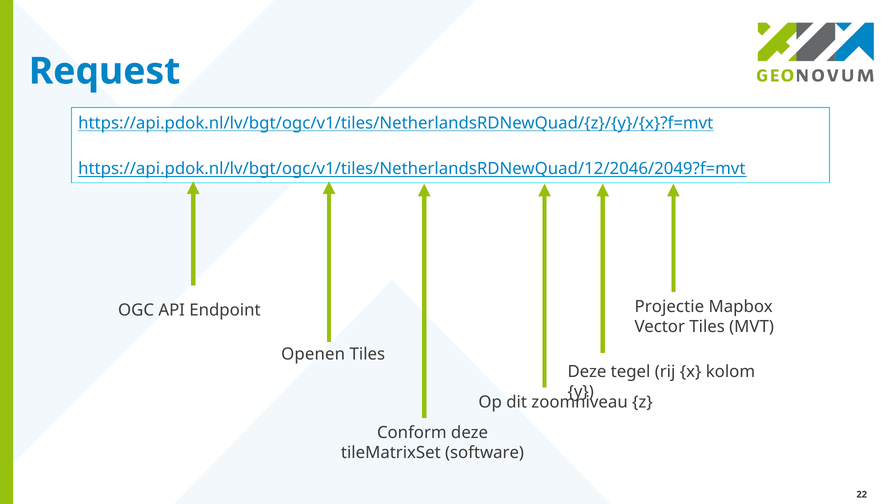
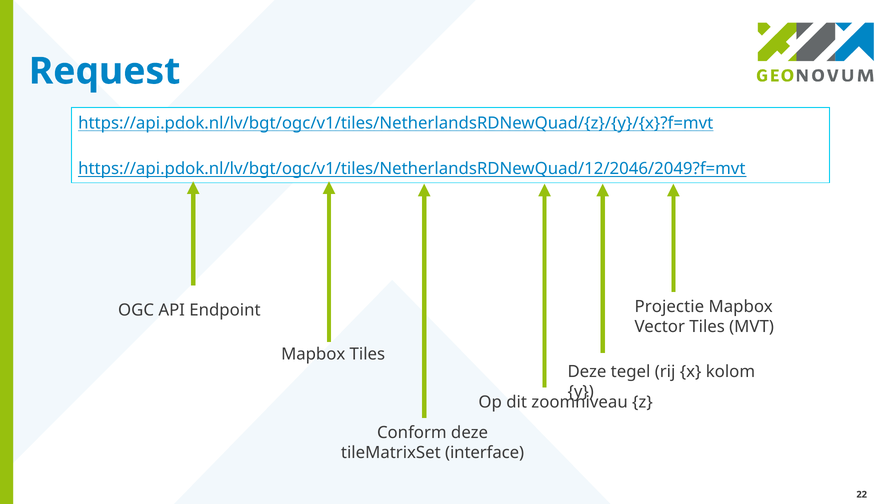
Openen at (313, 354): Openen -> Mapbox
software: software -> interface
